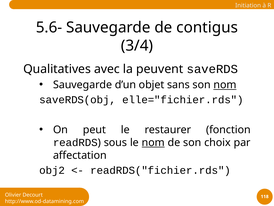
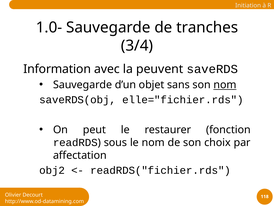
5.6-: 5.6- -> 1.0-
contigus: contigus -> tranches
Qualitatives: Qualitatives -> Information
nom at (153, 142) underline: present -> none
